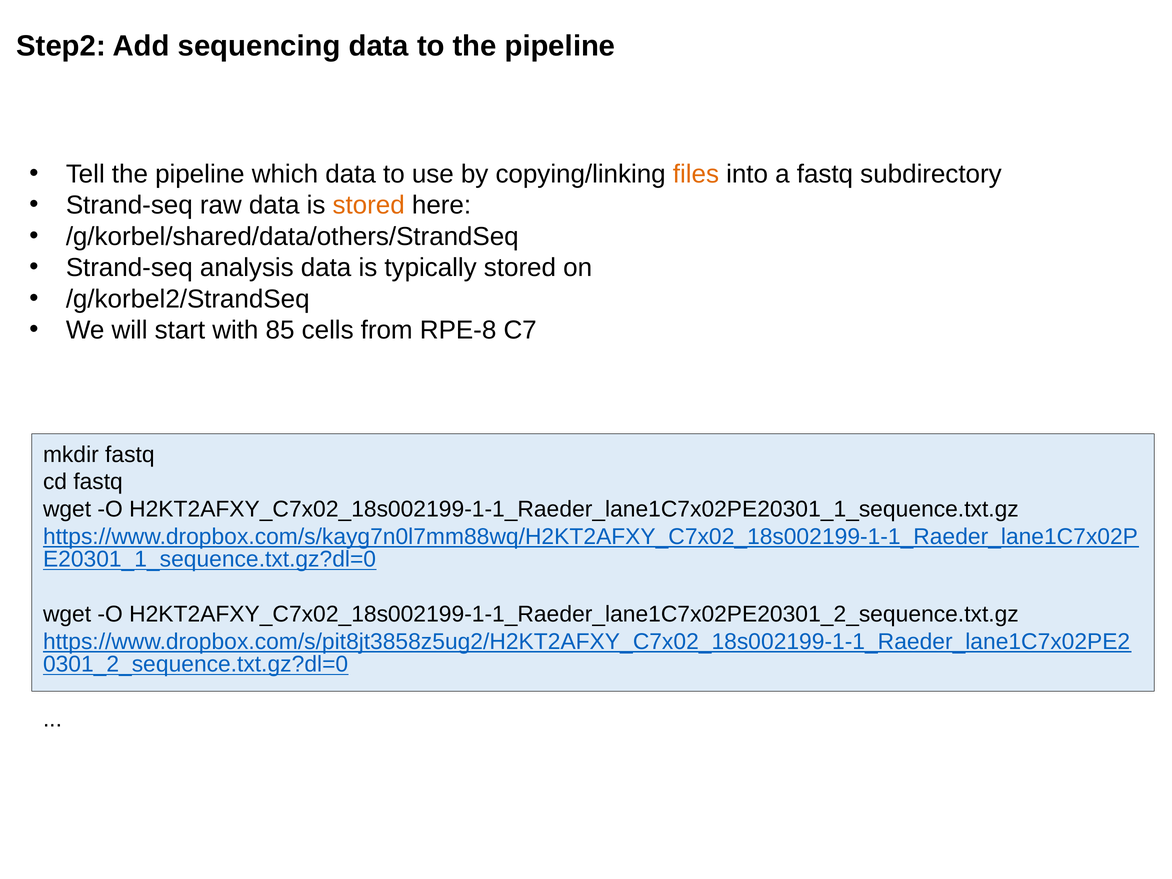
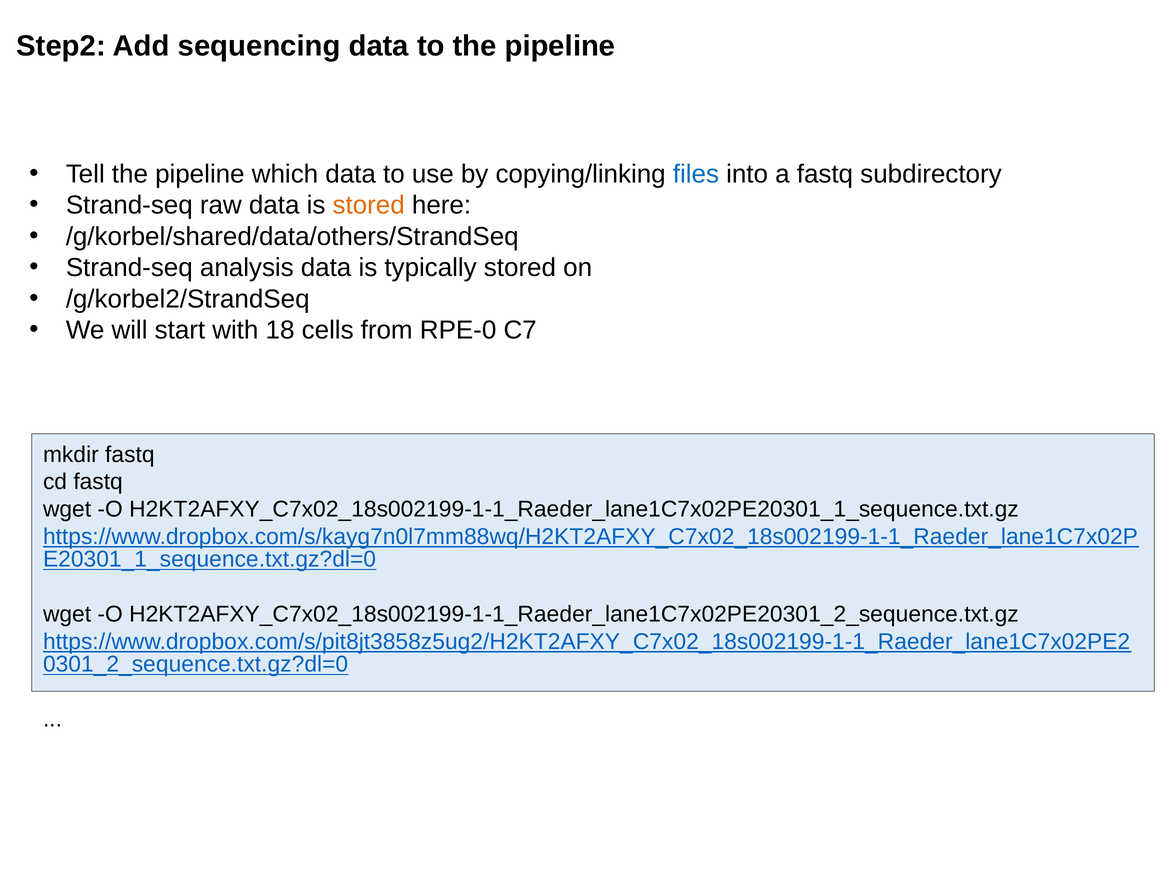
files colour: orange -> blue
85: 85 -> 18
RPE-8: RPE-8 -> RPE-0
